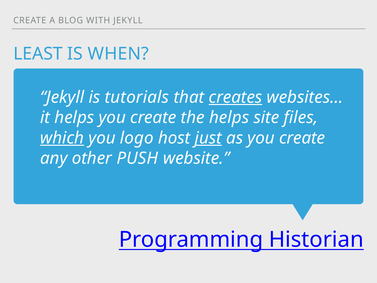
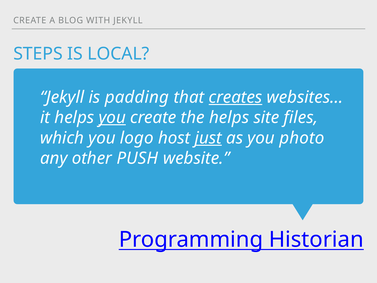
LEAST: LEAST -> STEPS
WHEN: WHEN -> LOCAL
tutorials: tutorials -> padding
you at (112, 117) underline: none -> present
which underline: present -> none
as you create: create -> photo
